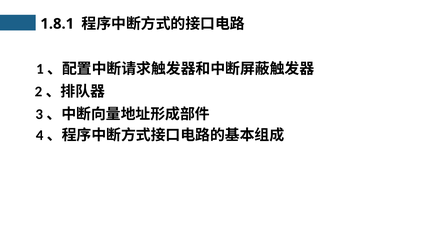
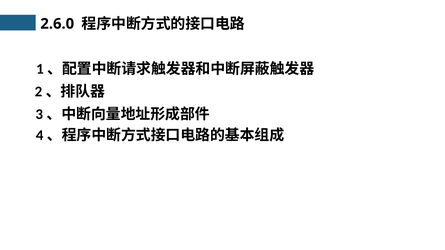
1.8.1: 1.8.1 -> 2.6.0
